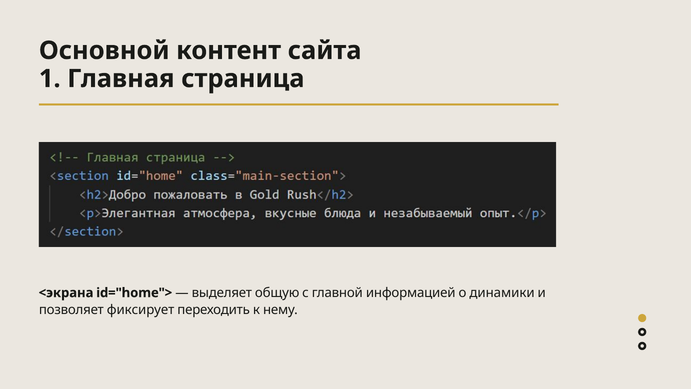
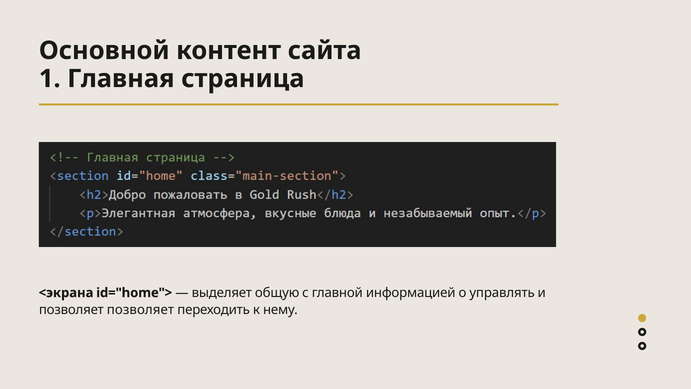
динамики: динамики -> управлять
позволяет фиксирует: фиксирует -> позволяет
